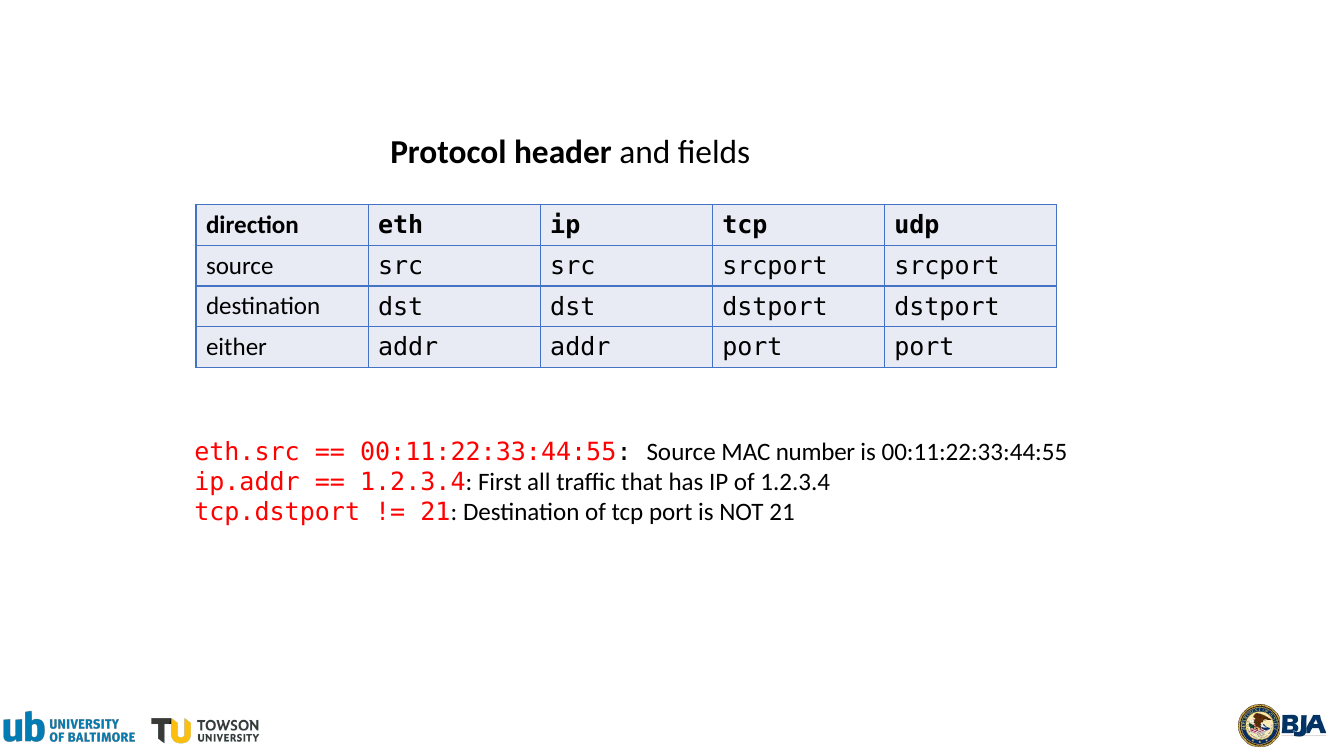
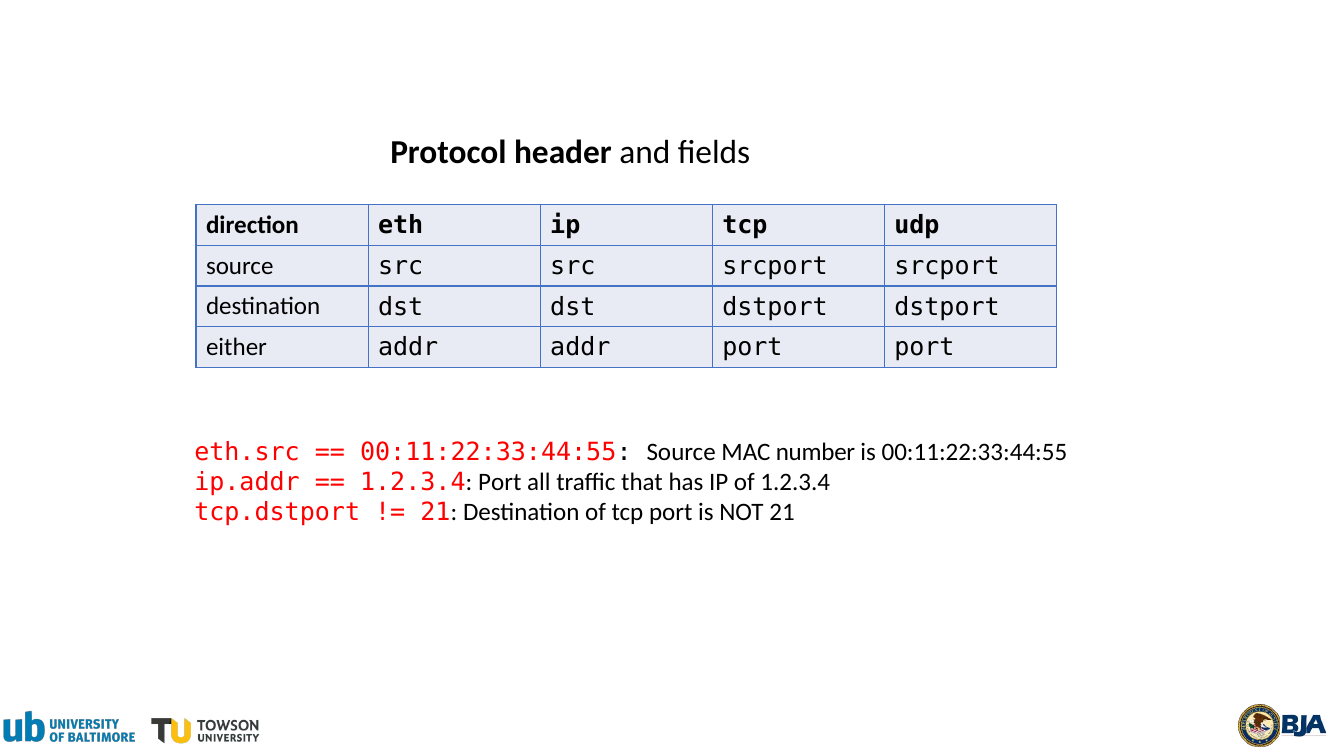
1.2.3.4 First: First -> Port
